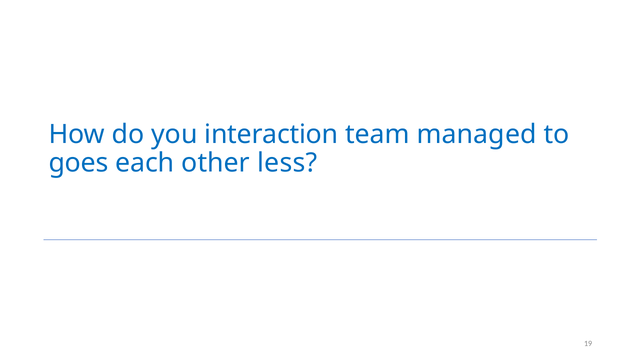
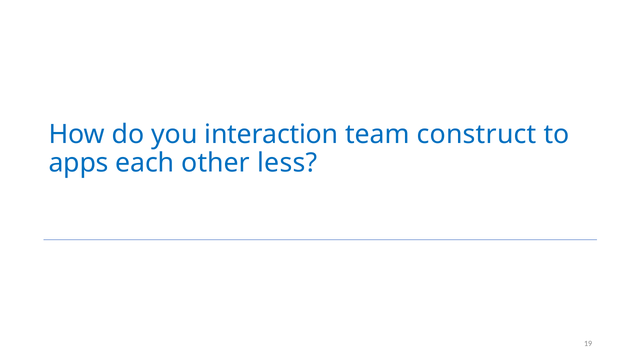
managed: managed -> construct
goes: goes -> apps
